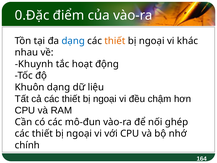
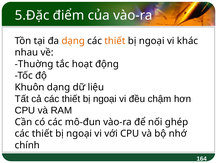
0.Đặc: 0.Đặc -> 5.Đặc
dạng at (73, 41) colour: blue -> orange
Khuynh: Khuynh -> Thuờng
